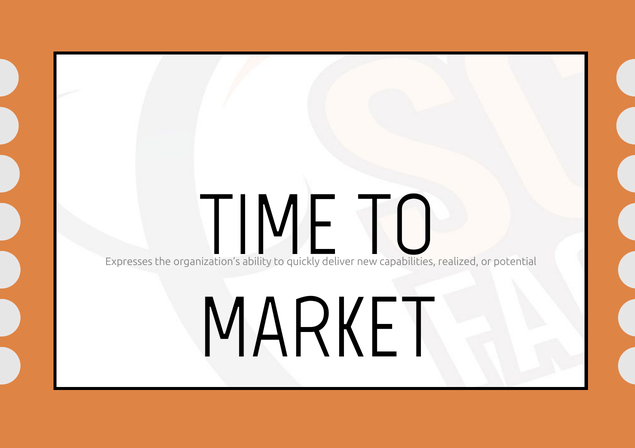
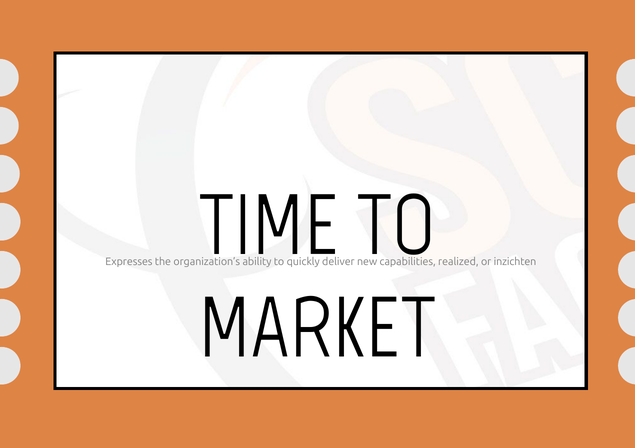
potential: potential -> inzichten
